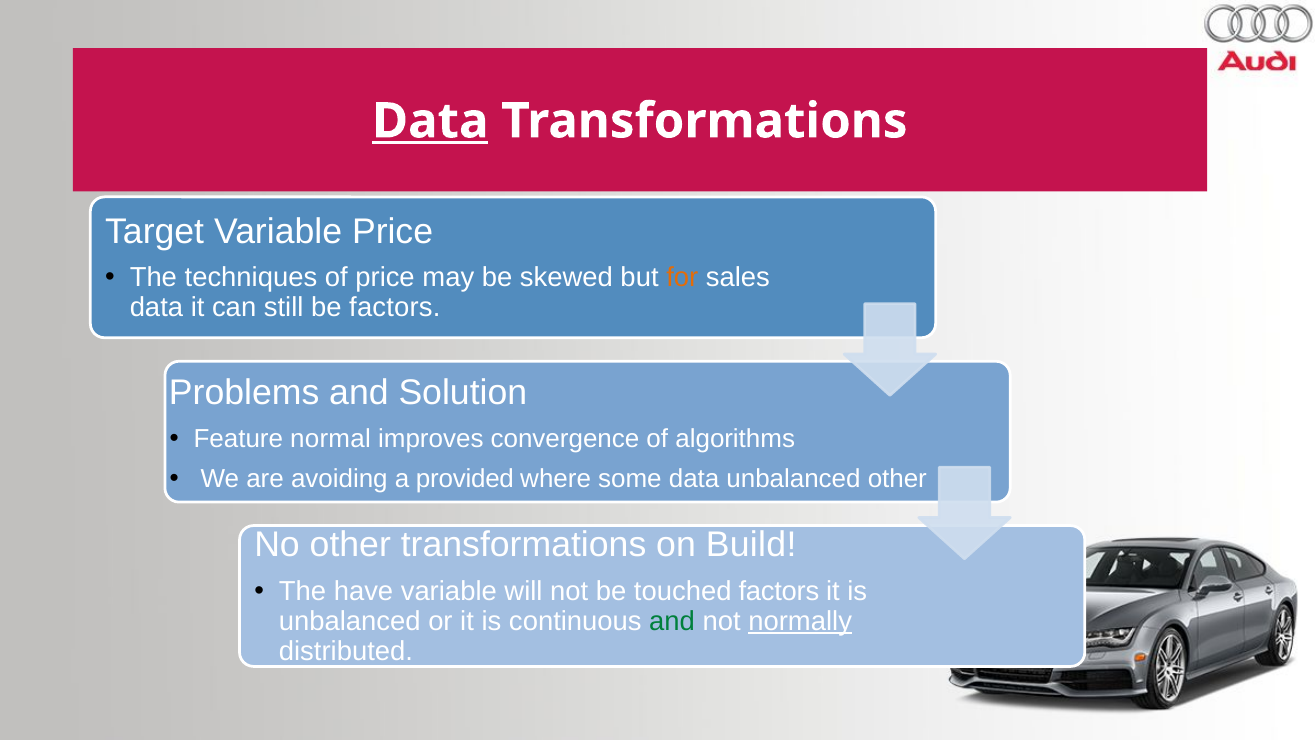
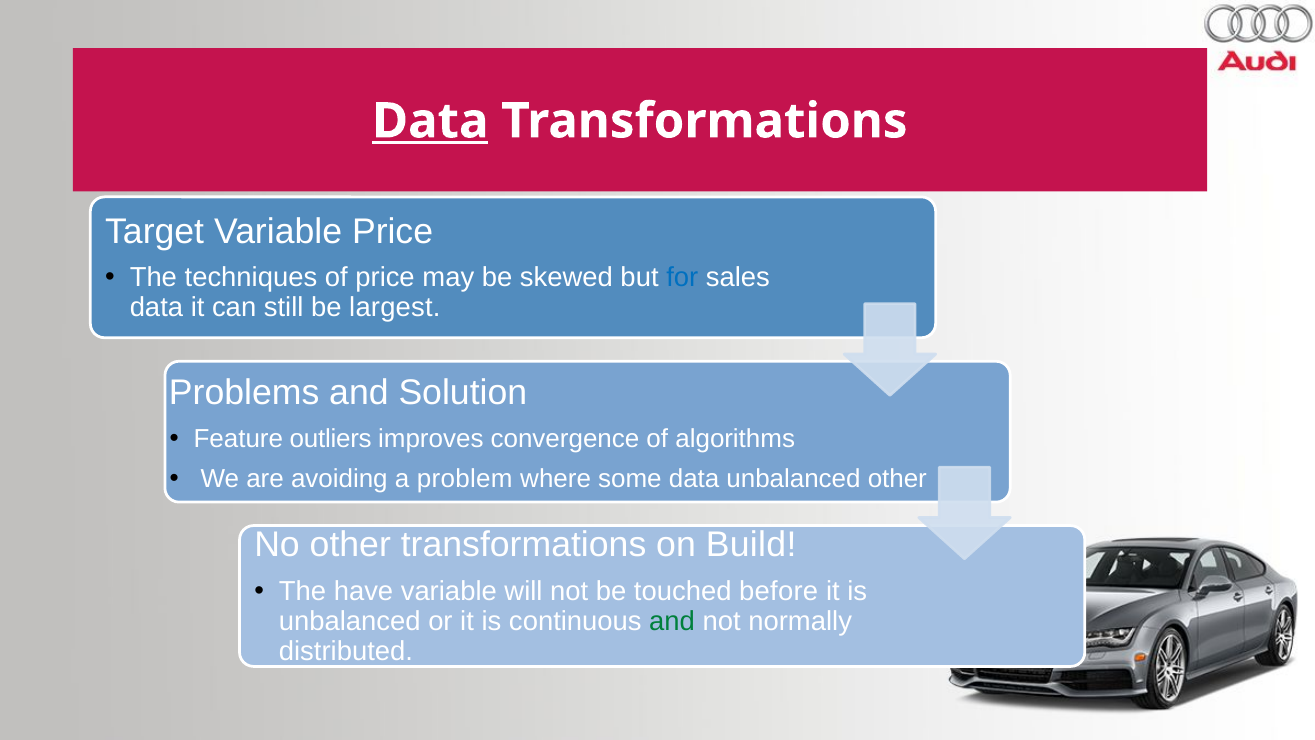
for colour: orange -> blue
be factors: factors -> largest
normal: normal -> outliers
provided: provided -> problem
touched factors: factors -> before
normally underline: present -> none
